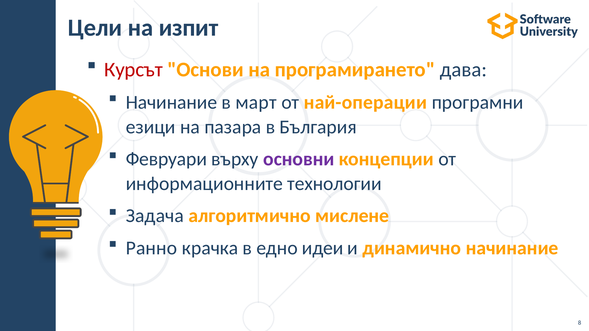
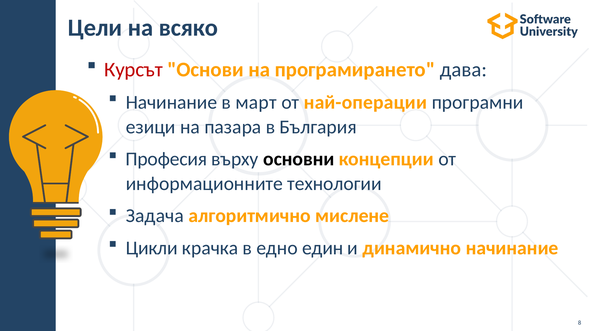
изпит: изпит -> всяко
Февруари: Февруари -> Професия
основни colour: purple -> black
Ранно: Ранно -> Цикли
идеи: идеи -> един
